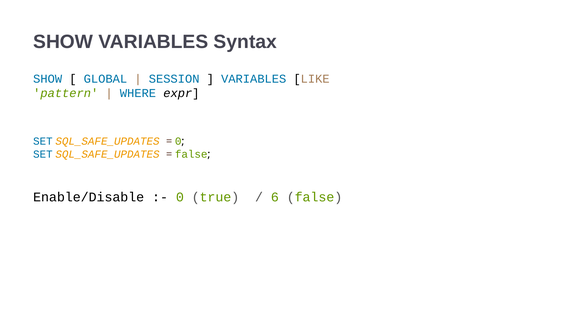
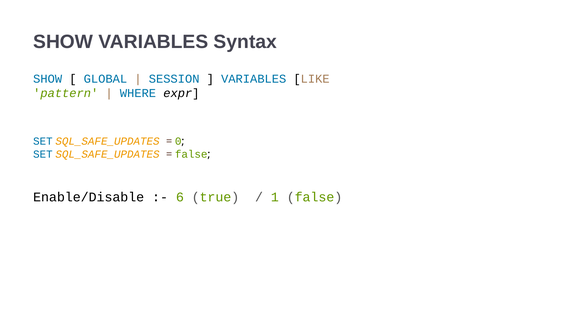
0 at (180, 197): 0 -> 6
6: 6 -> 1
